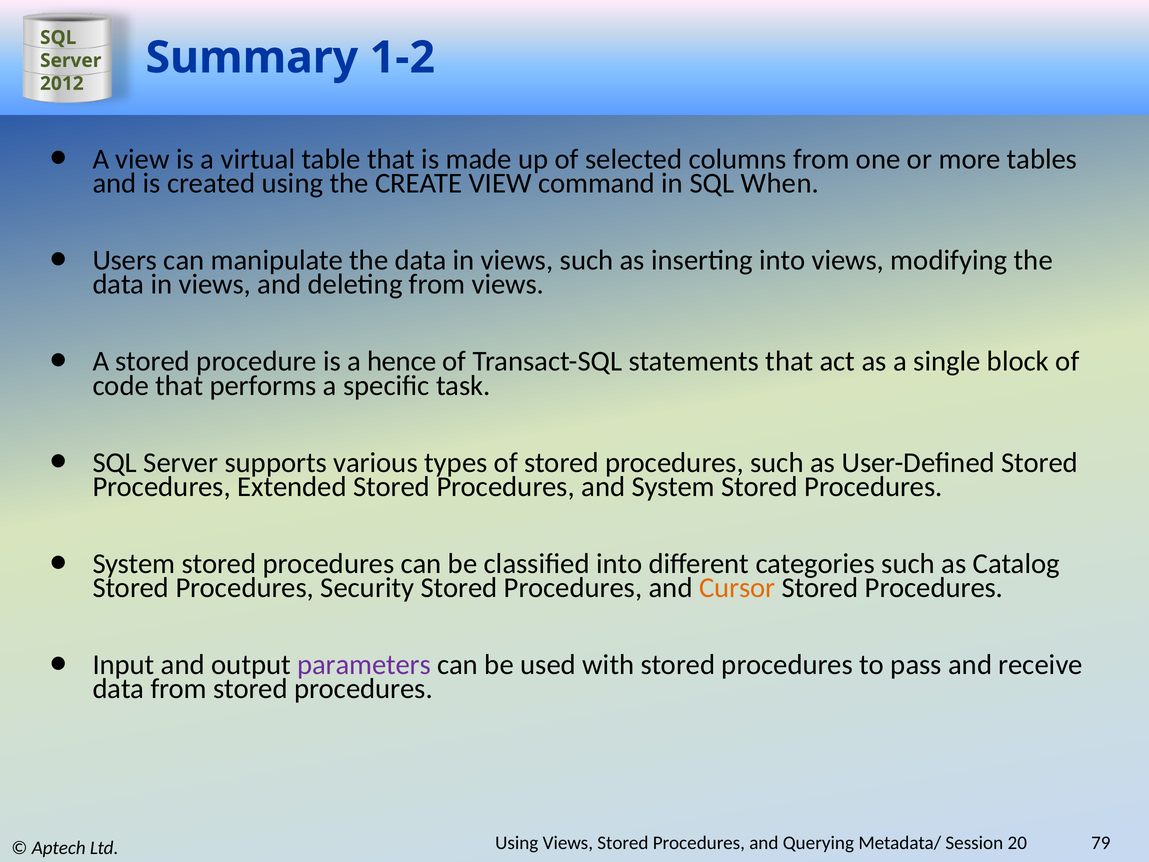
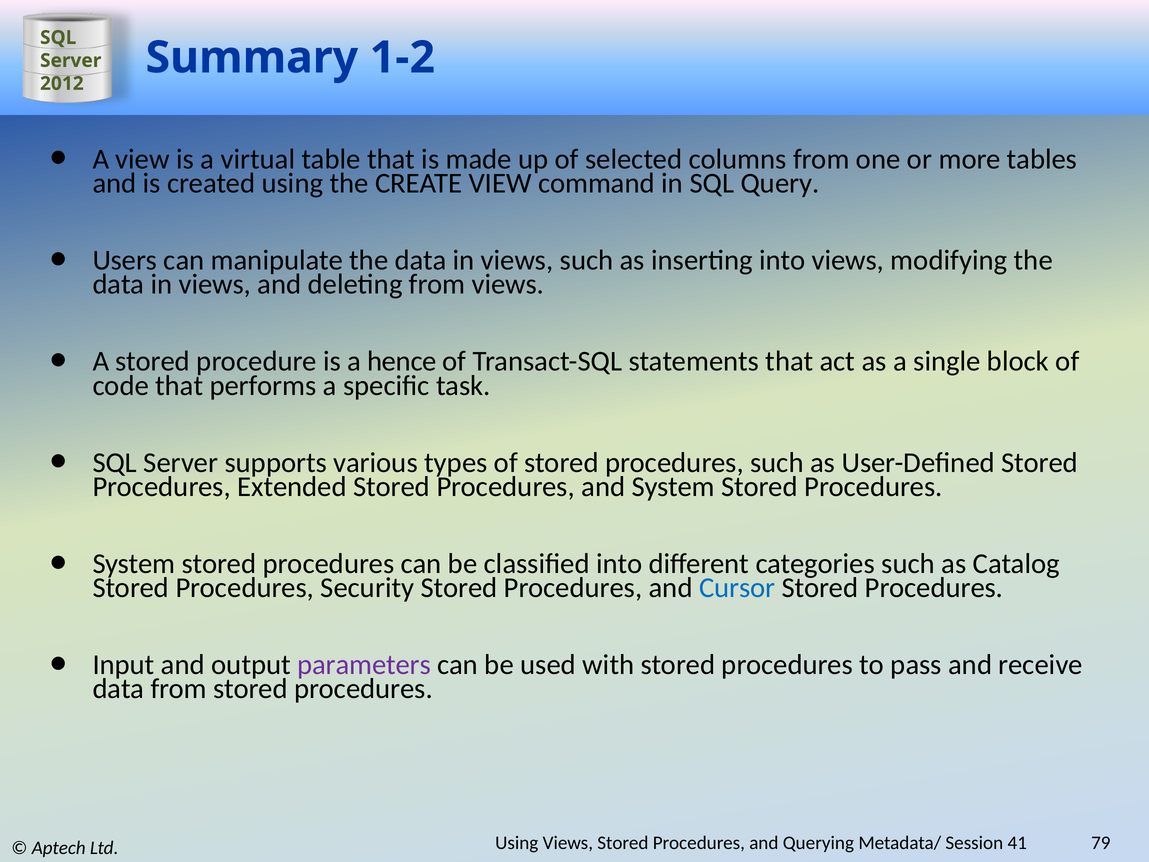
When: When -> Query
Cursor colour: orange -> blue
20: 20 -> 41
